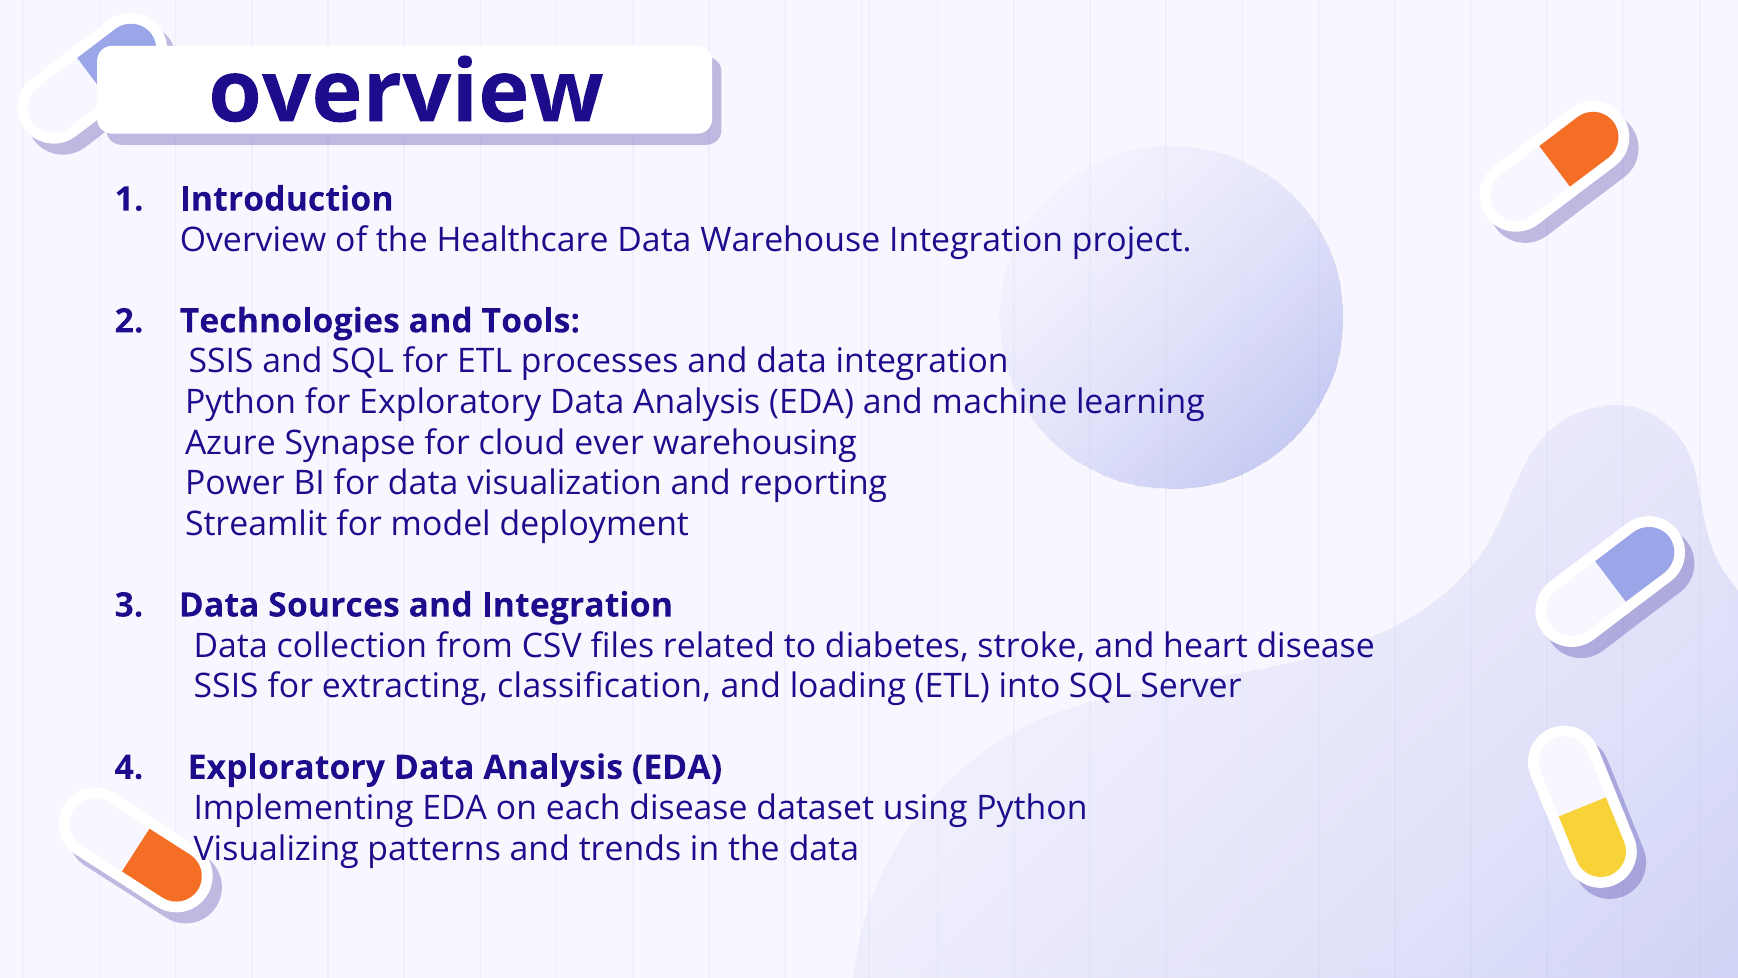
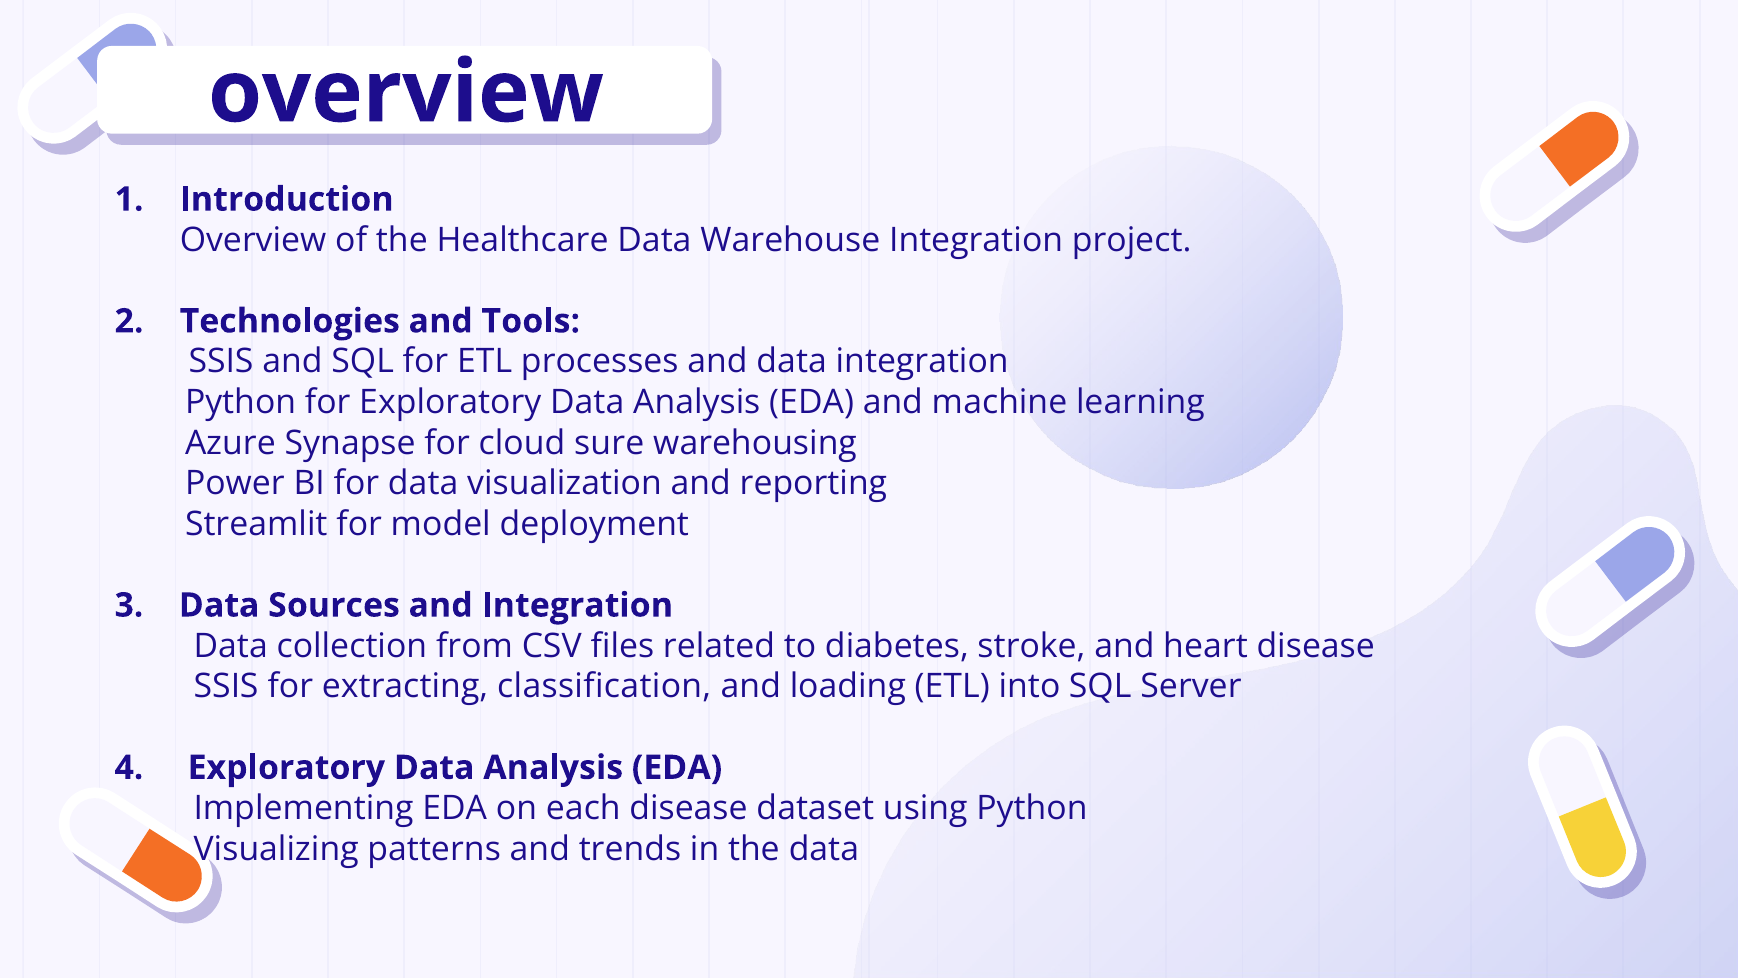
ever: ever -> sure
